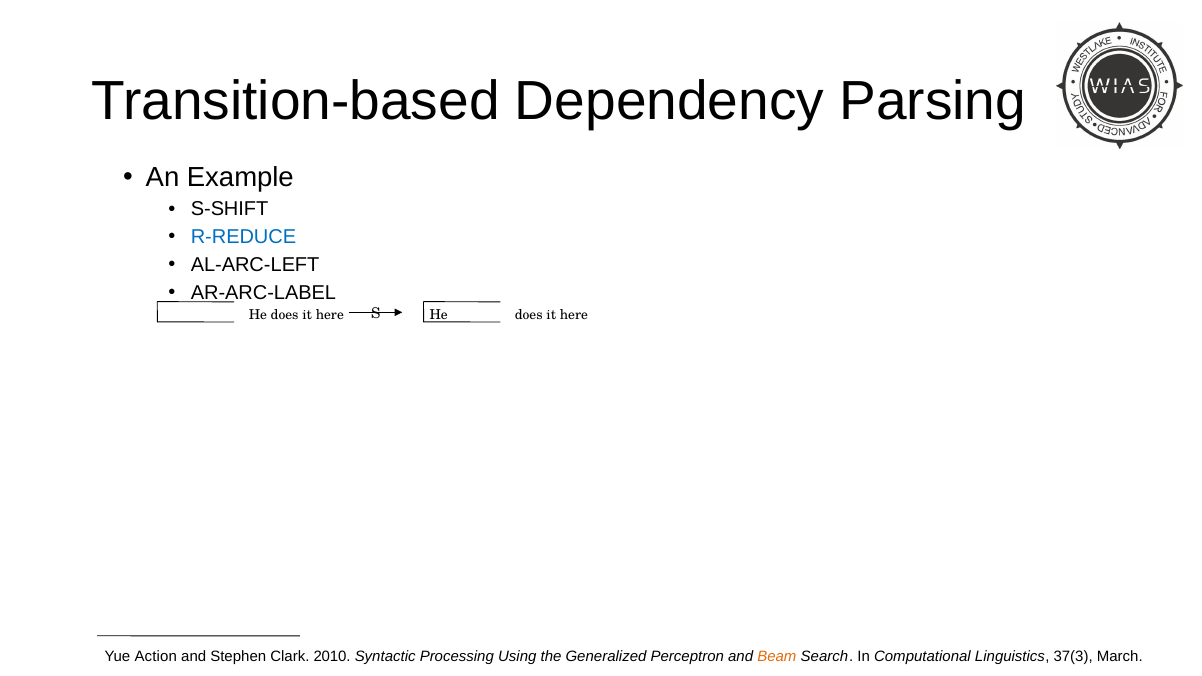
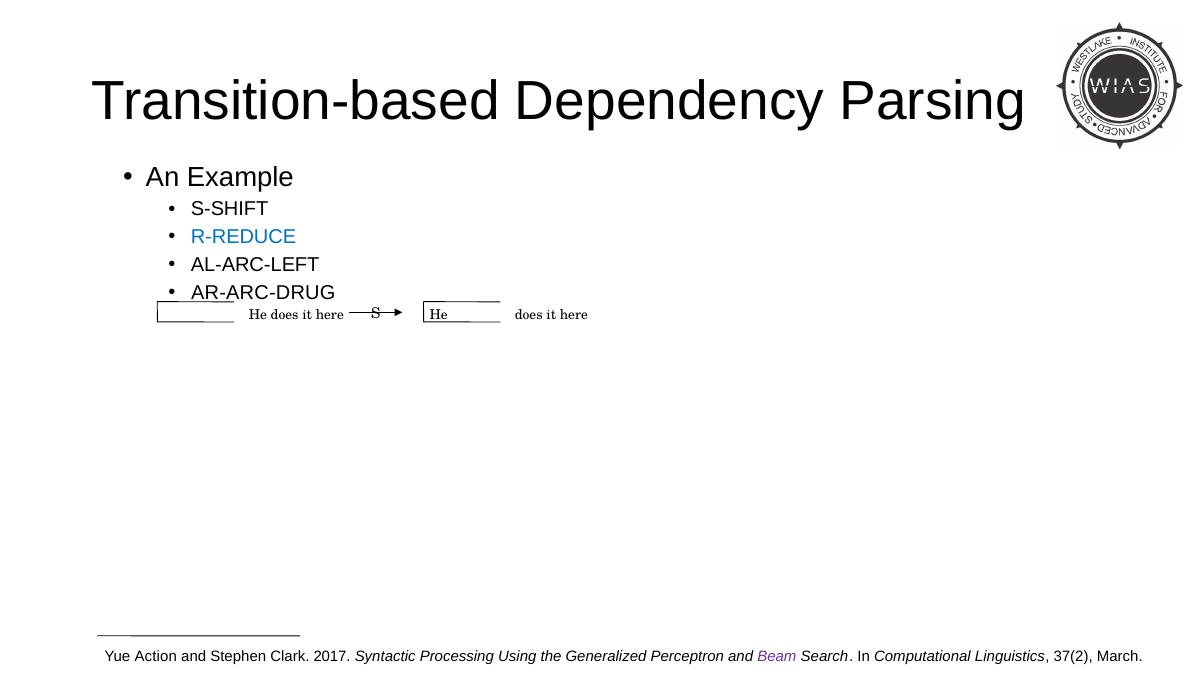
AR-ARC-LABEL: AR-ARC-LABEL -> AR-ARC-DRUG
2010: 2010 -> 2017
Beam colour: orange -> purple
37(3: 37(3 -> 37(2
